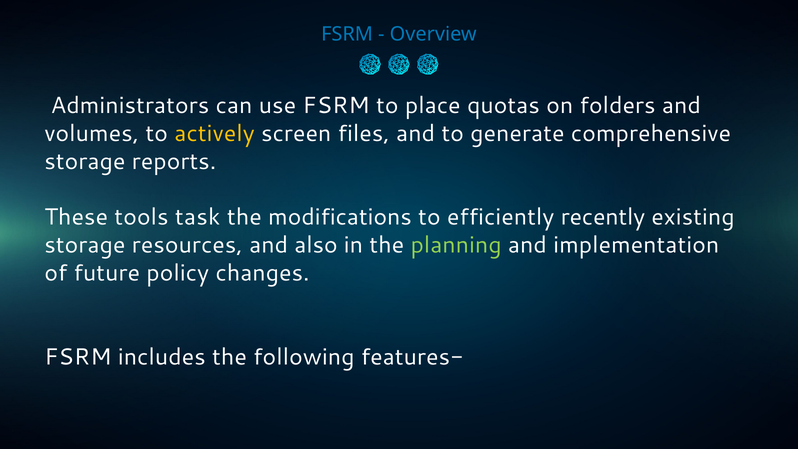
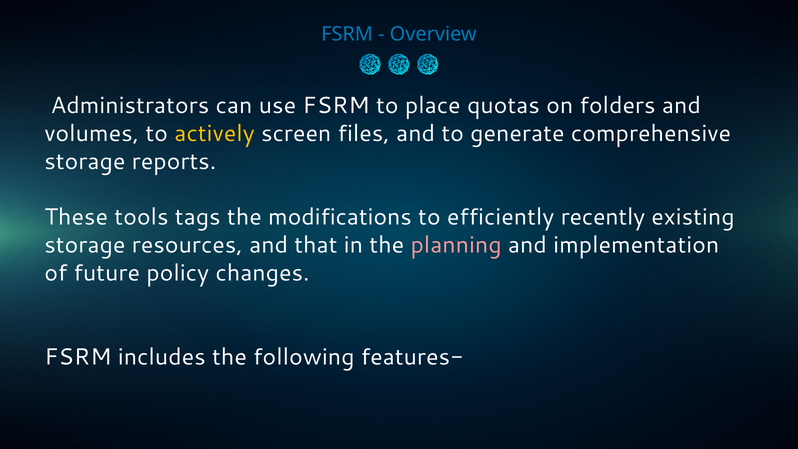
task: task -> tags
also: also -> that
planning colour: light green -> pink
